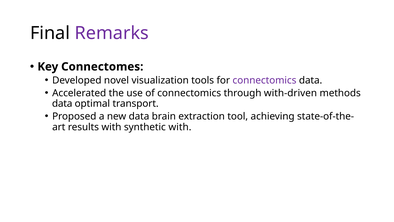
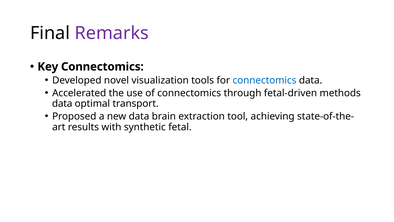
Key Connectomes: Connectomes -> Connectomics
connectomics at (264, 80) colour: purple -> blue
with-driven: with-driven -> fetal-driven
synthetic with: with -> fetal
